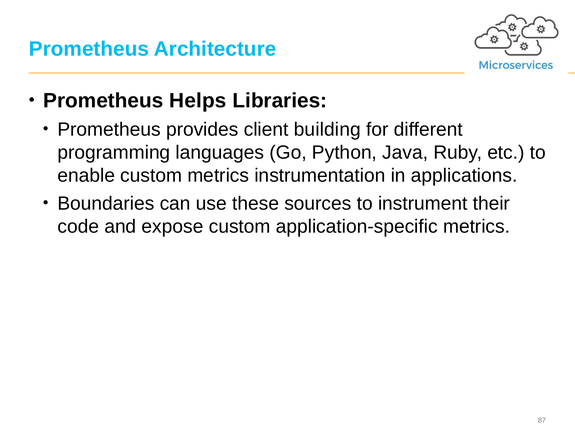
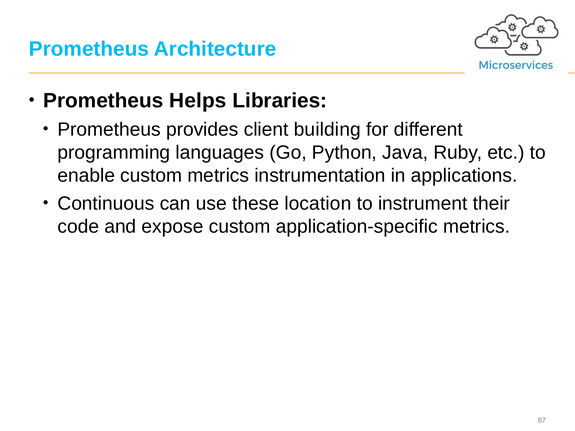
Boundaries: Boundaries -> Continuous
sources: sources -> location
